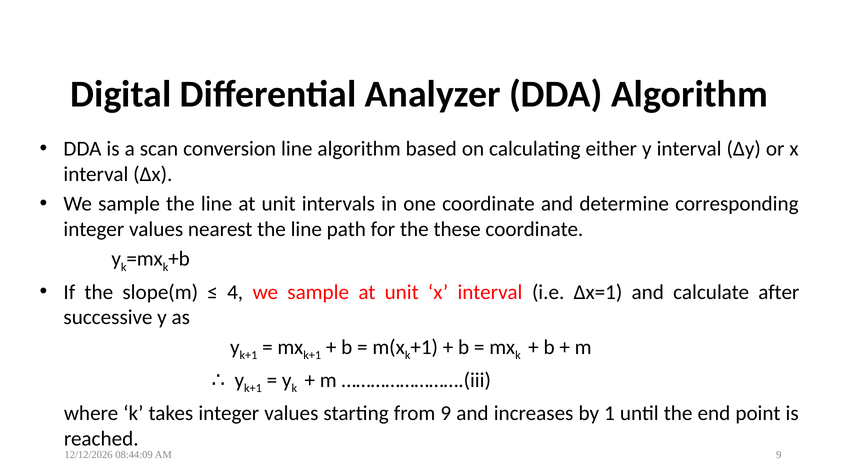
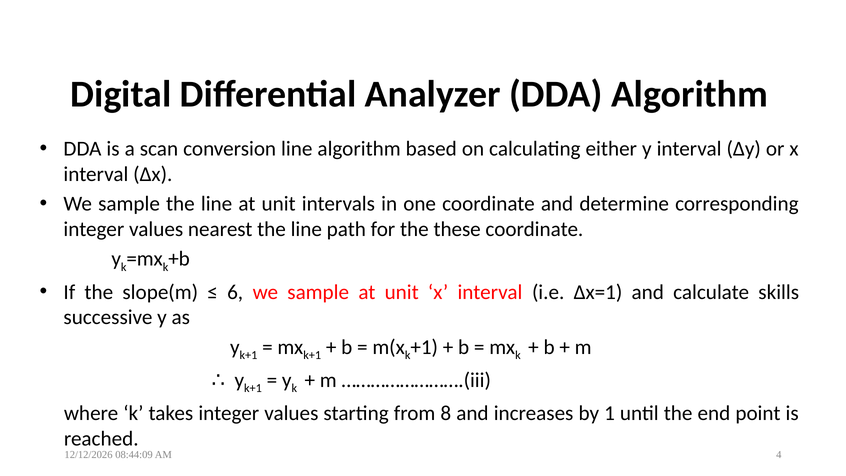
4: 4 -> 6
after: after -> skills
from 9: 9 -> 8
9 at (779, 454): 9 -> 4
